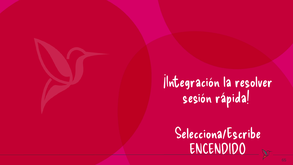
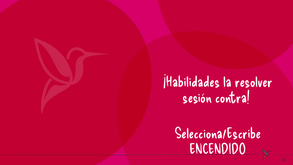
¡Integración: ¡Integración -> ¡Habilidades
rápida: rápida -> contra
